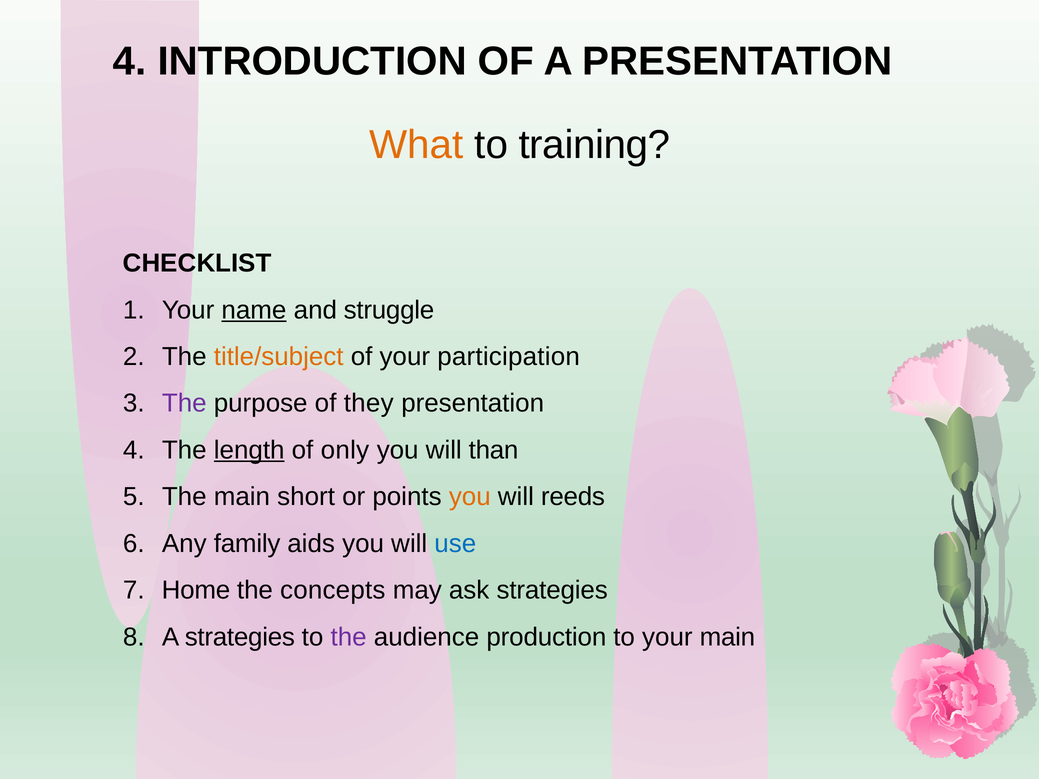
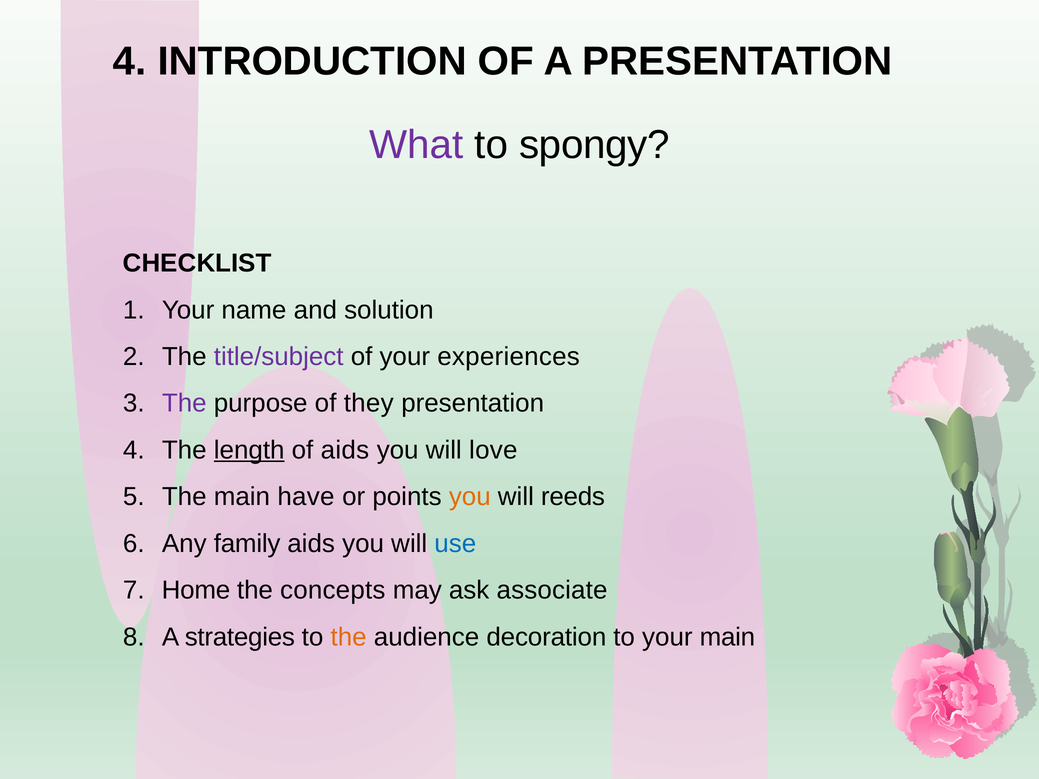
What colour: orange -> purple
training: training -> spongy
name underline: present -> none
struggle: struggle -> solution
title/subject colour: orange -> purple
participation: participation -> experiences
of only: only -> aids
than: than -> love
short: short -> have
ask strategies: strategies -> associate
the at (349, 637) colour: purple -> orange
production: production -> decoration
